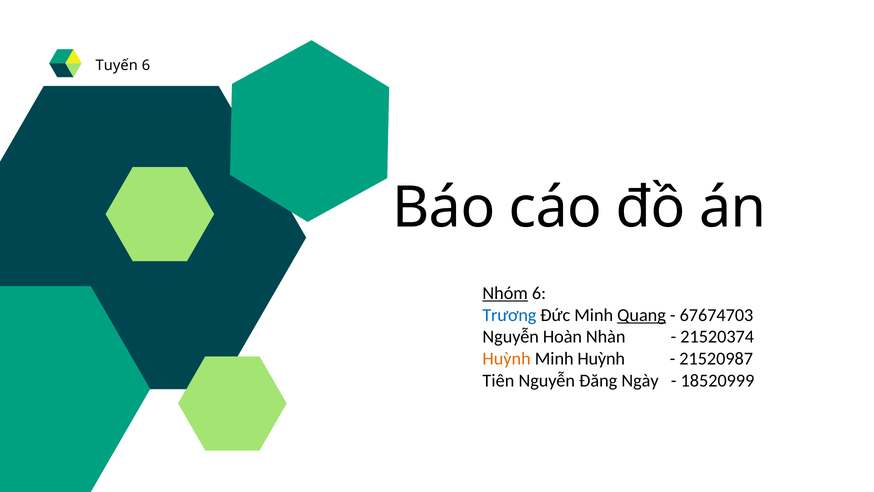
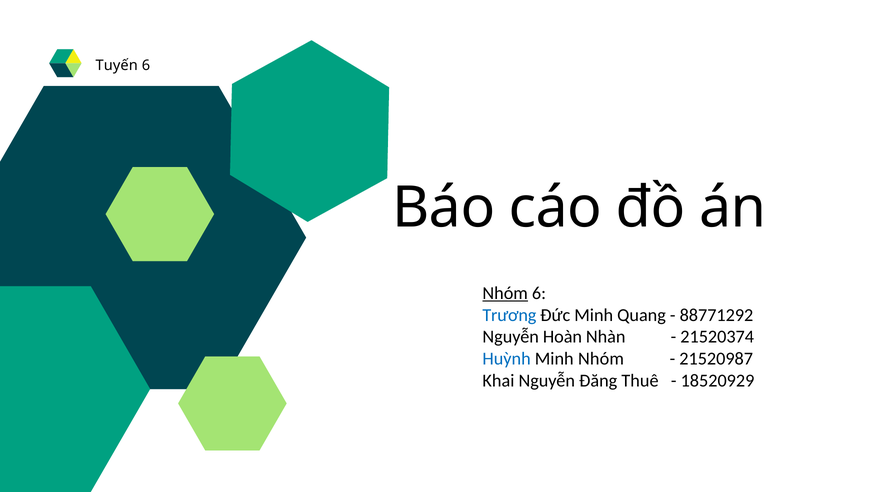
Quang underline: present -> none
67674703: 67674703 -> 88771292
Huỳnh at (507, 358) colour: orange -> blue
Minh Huỳnh: Huỳnh -> Nhóm
Tiên: Tiên -> Khai
Ngày: Ngày -> Thuê
18520999: 18520999 -> 18520929
